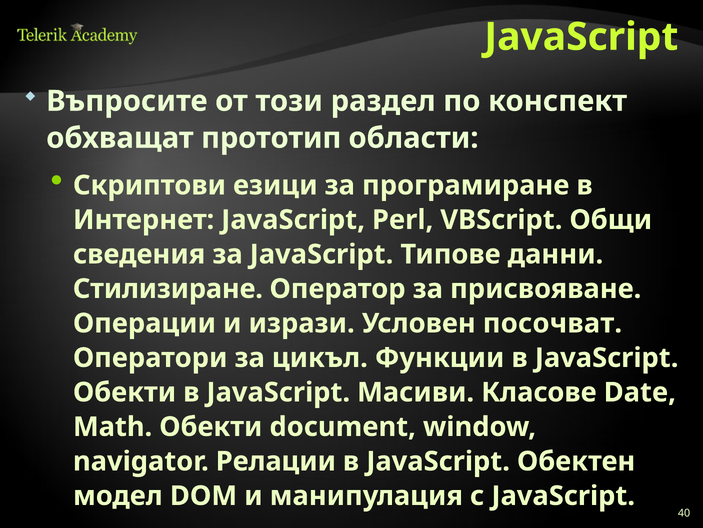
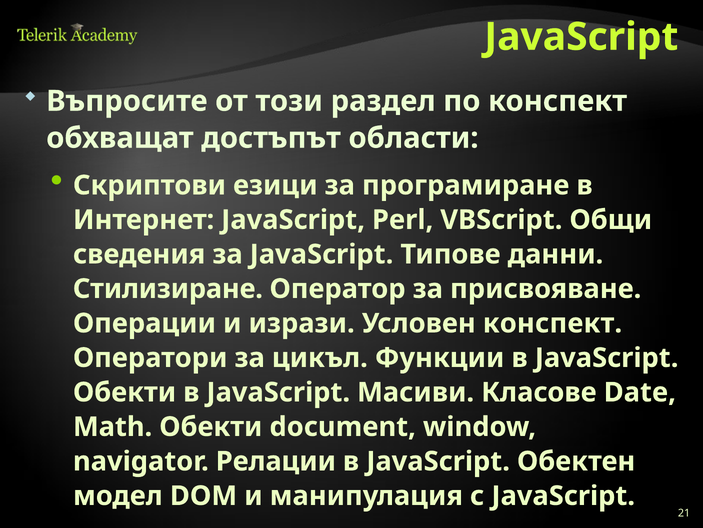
прототип: прототип -> достъпът
Условен посочват: посочват -> конспект
40: 40 -> 21
